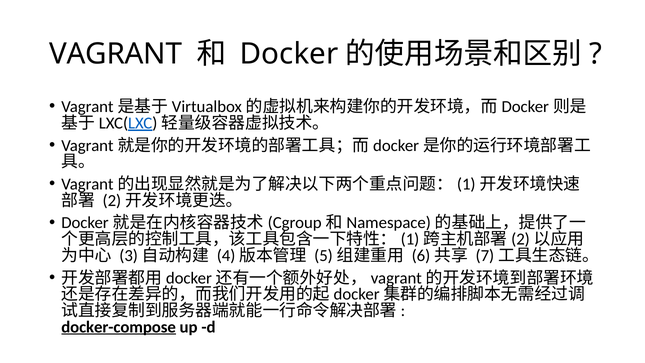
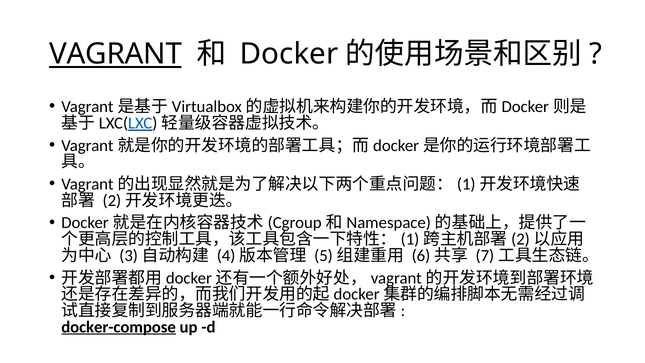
VAGRANT underline: none -> present
